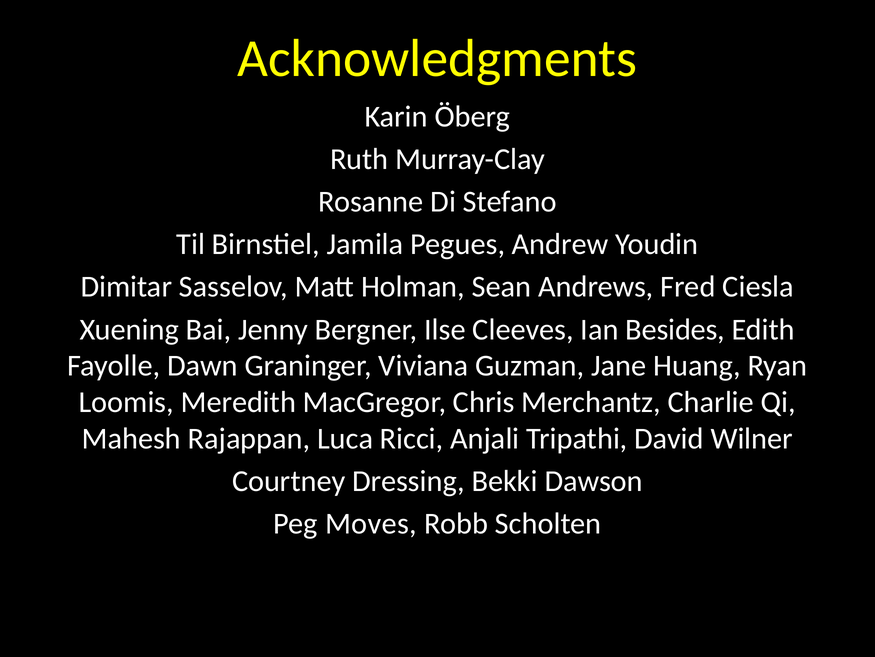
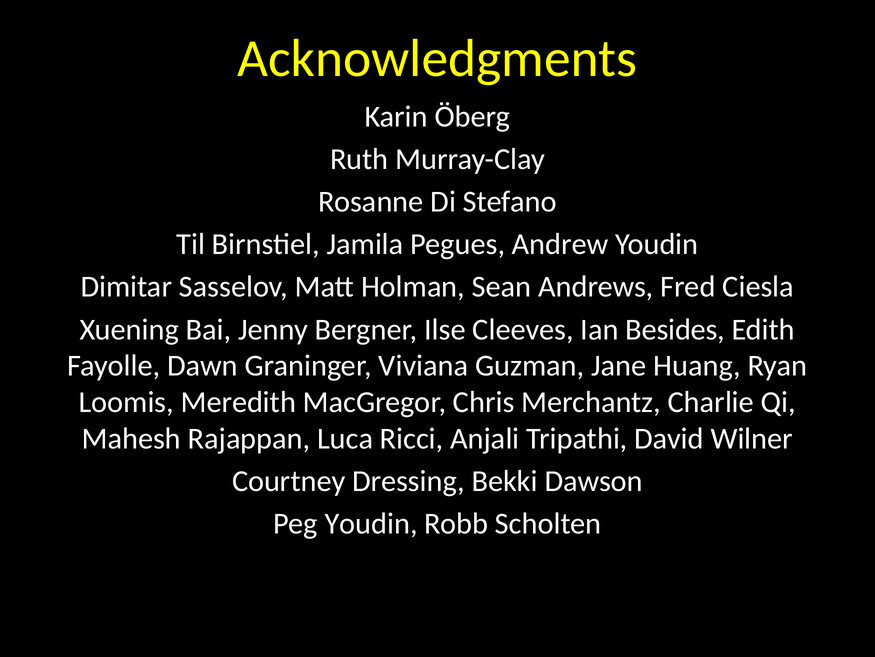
Peg Moves: Moves -> Youdin
